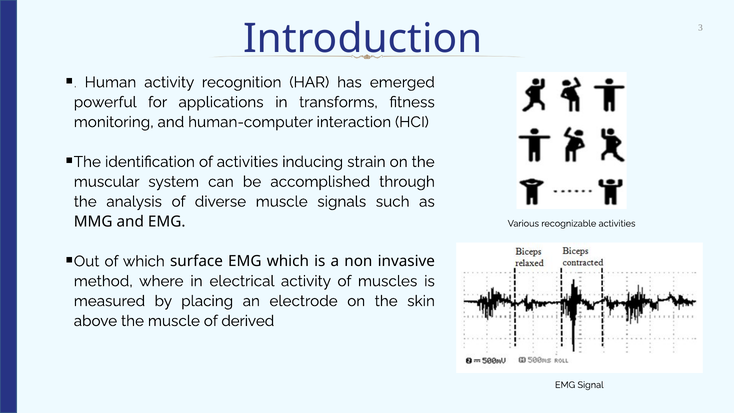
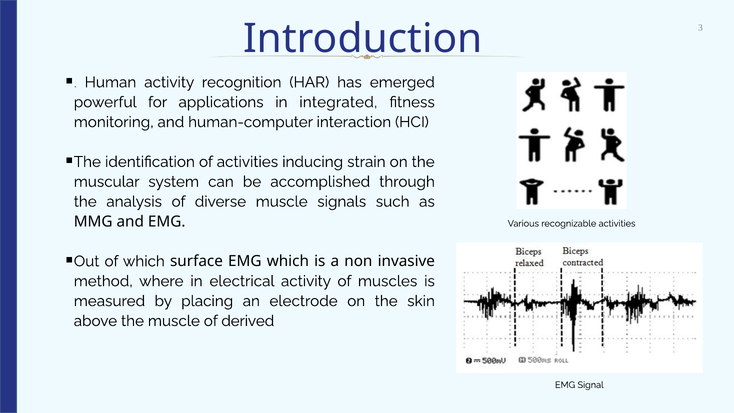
transforms: transforms -> integrated
